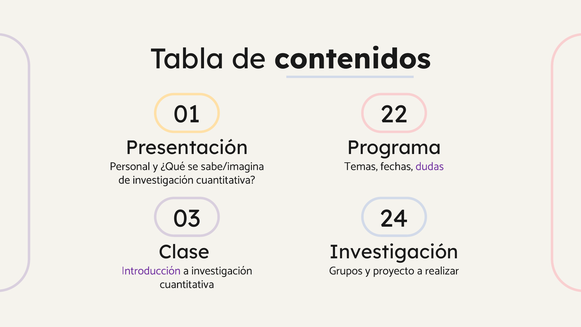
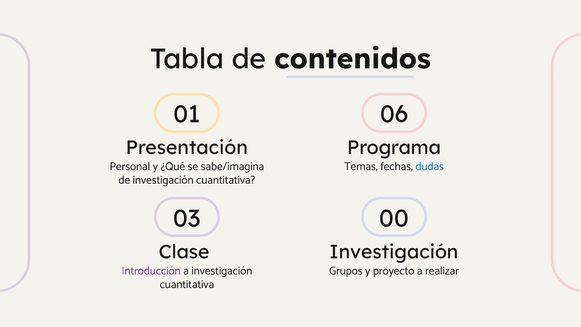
22: 22 -> 06
dudas colour: purple -> blue
24: 24 -> 00
